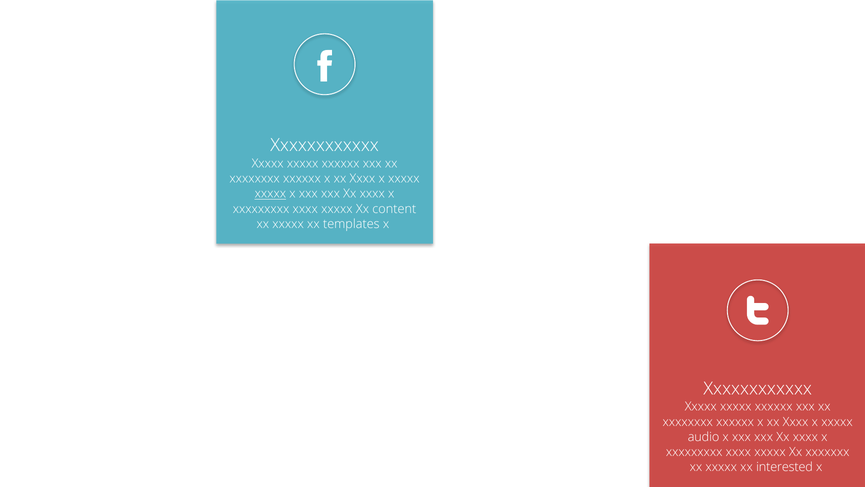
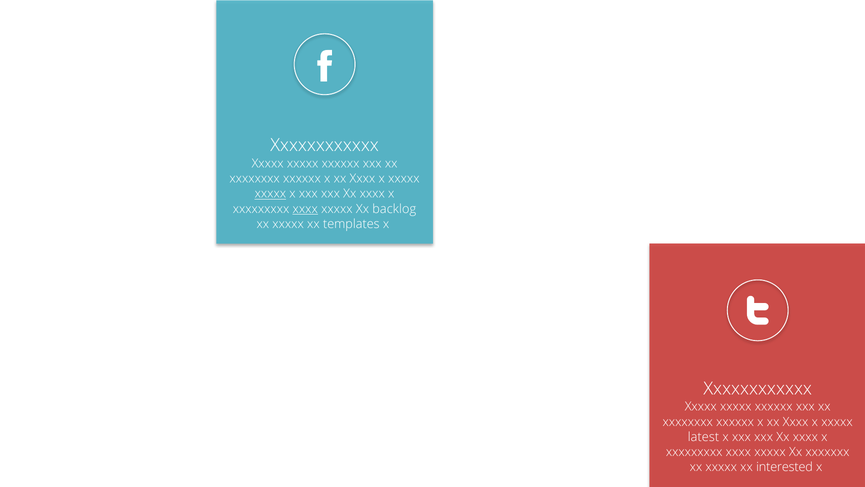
xxxx at (305, 209) underline: none -> present
content: content -> backlog
audio: audio -> latest
